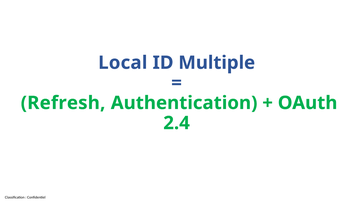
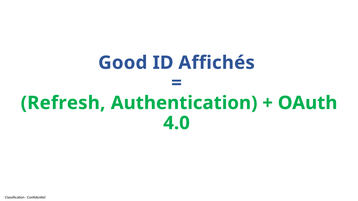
Local: Local -> Good
Multiple: Multiple -> Affichés
2.4: 2.4 -> 4.0
